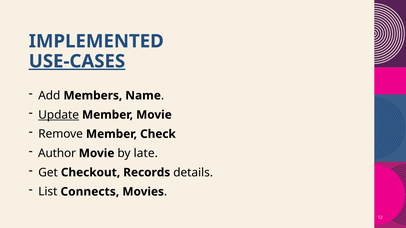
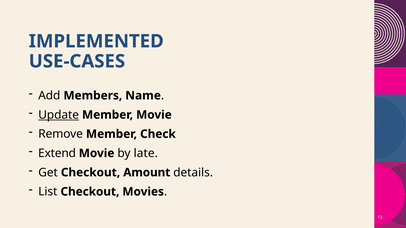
USE-CASES underline: present -> none
Author: Author -> Extend
Records: Records -> Amount
List Connects: Connects -> Checkout
